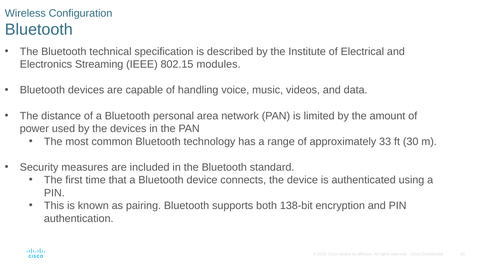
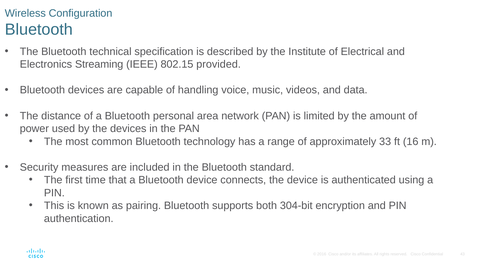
modules: modules -> provided
30: 30 -> 16
138-bit: 138-bit -> 304-bit
